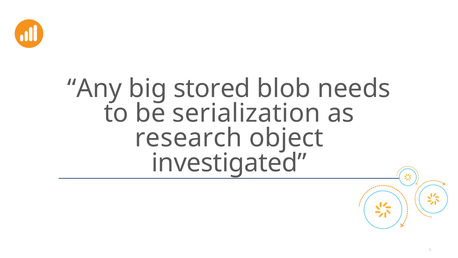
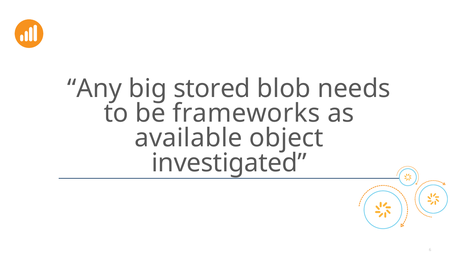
serialization: serialization -> frameworks
research: research -> available
